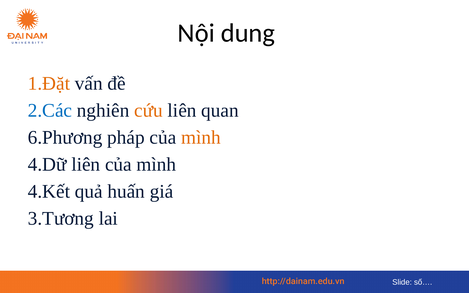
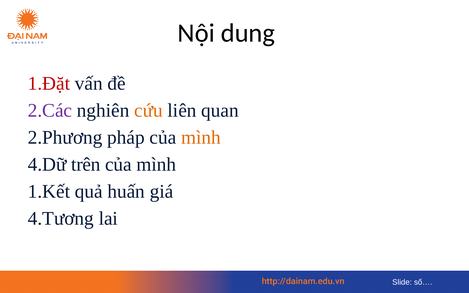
1.Đặt colour: orange -> red
2.Các colour: blue -> purple
6.Phương: 6.Phương -> 2.Phương
4.Dữ liên: liên -> trên
4.Kết: 4.Kết -> 1.Kết
3.Tương: 3.Tương -> 4.Tương
